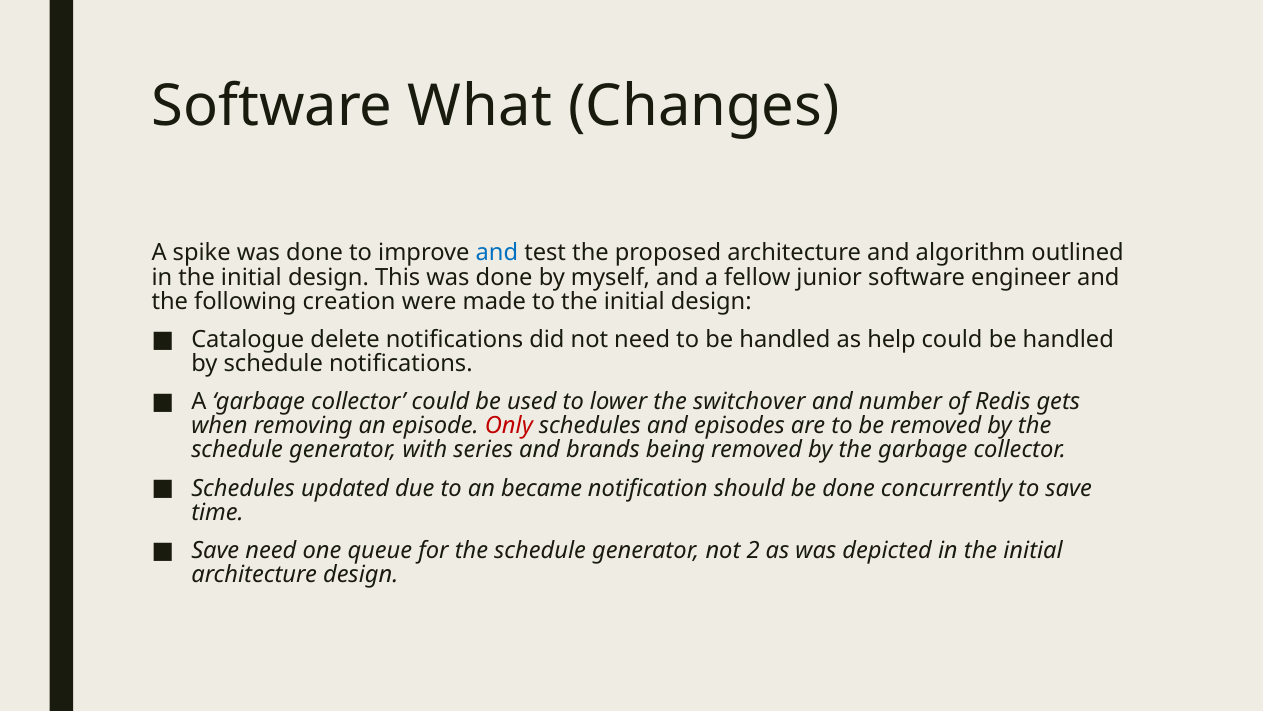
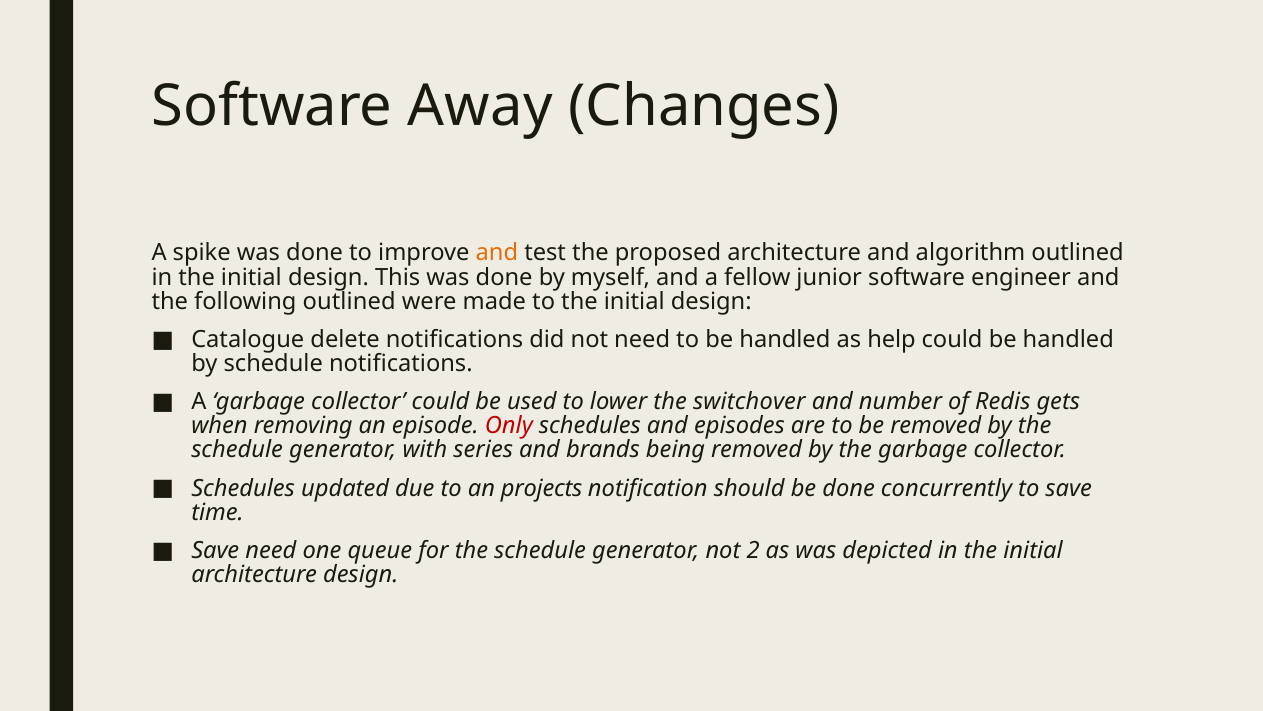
What: What -> Away
and at (497, 253) colour: blue -> orange
following creation: creation -> outlined
became: became -> projects
